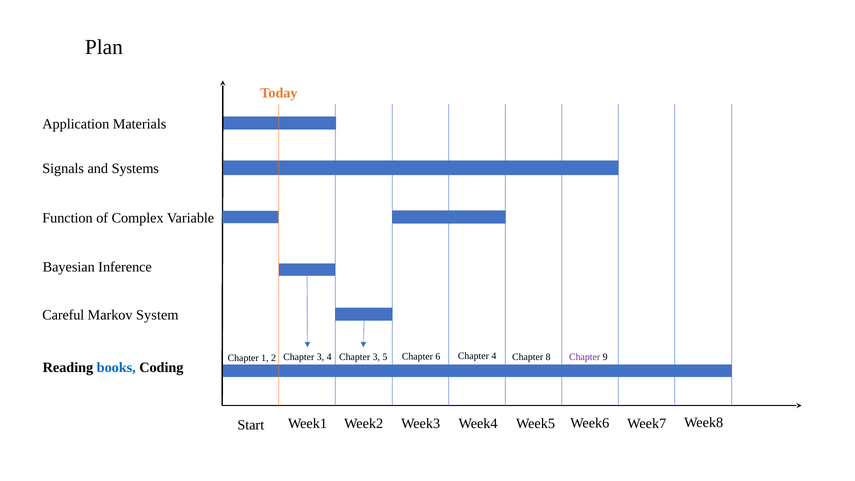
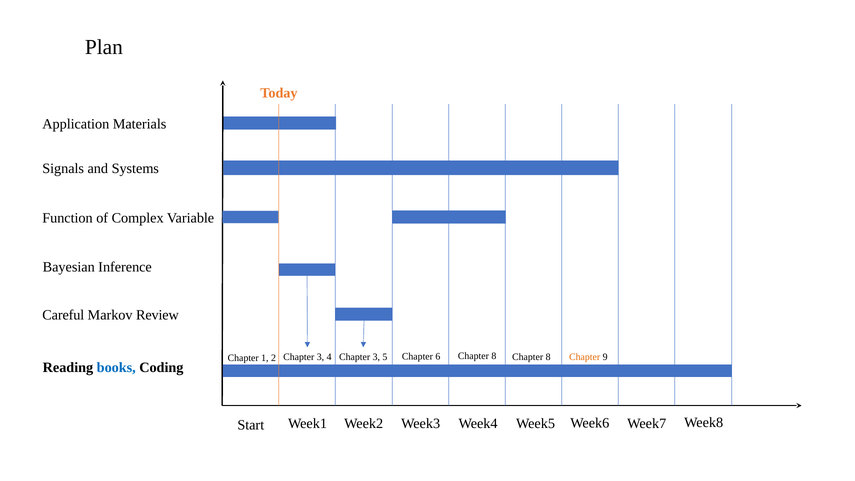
System: System -> Review
6 Chapter 4: 4 -> 8
Chapter at (585, 357) colour: purple -> orange
